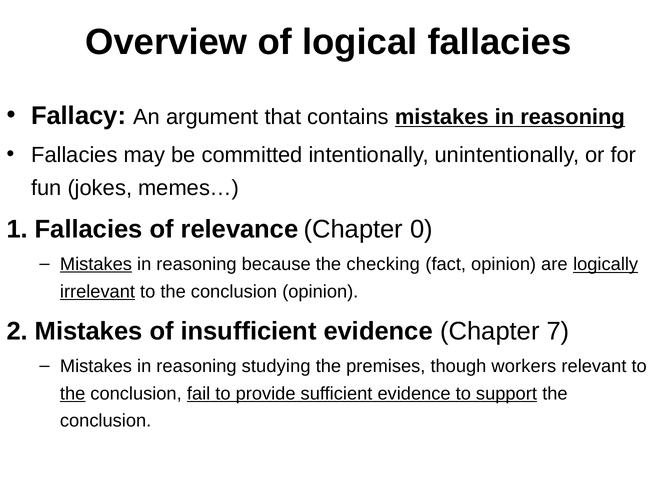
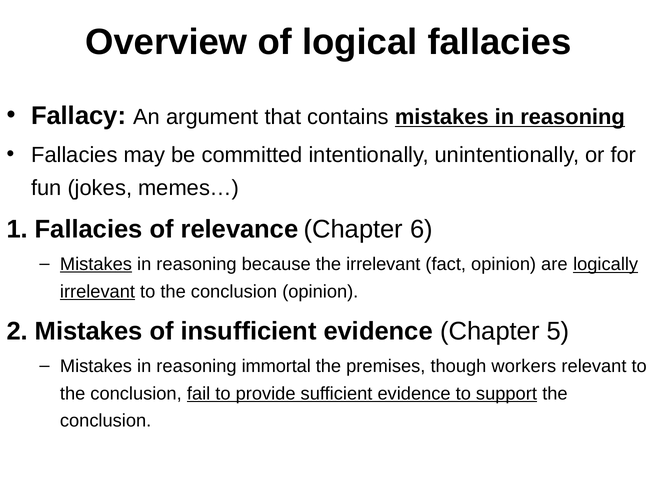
0: 0 -> 6
the checking: checking -> irrelevant
7: 7 -> 5
studying: studying -> immortal
the at (73, 393) underline: present -> none
